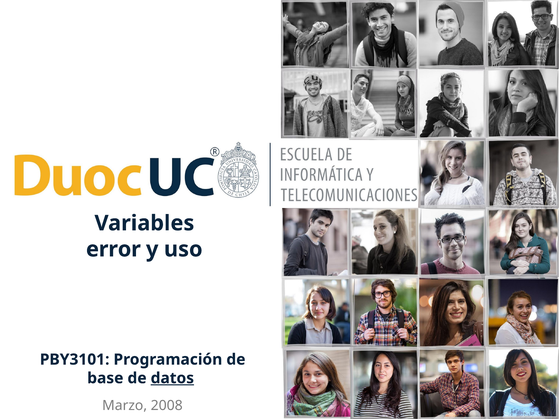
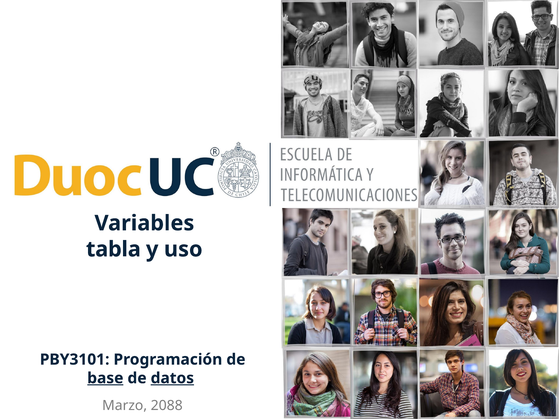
error: error -> tabla
base underline: none -> present
2008: 2008 -> 2088
